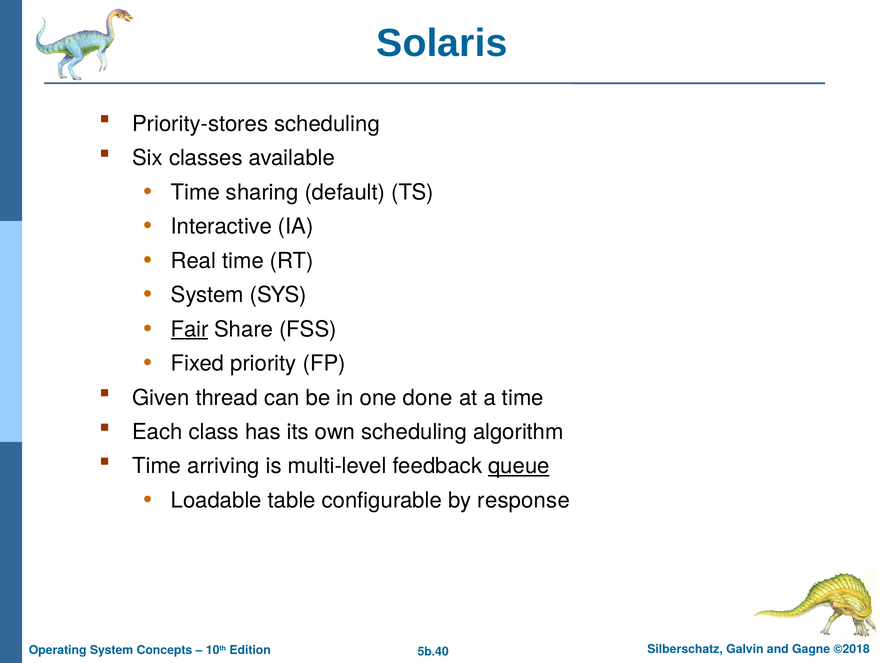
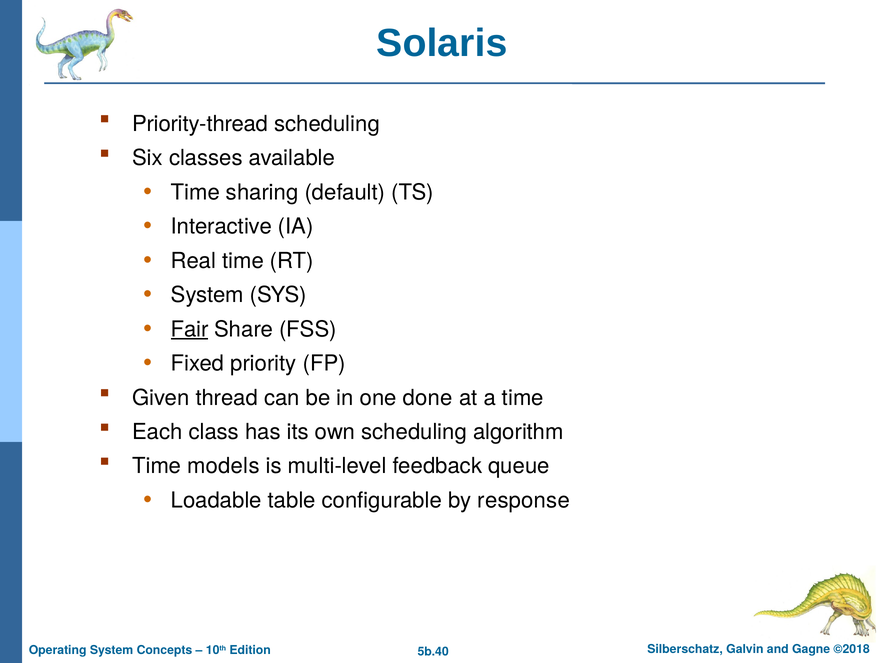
Priority-stores: Priority-stores -> Priority-thread
arriving: arriving -> models
queue underline: present -> none
